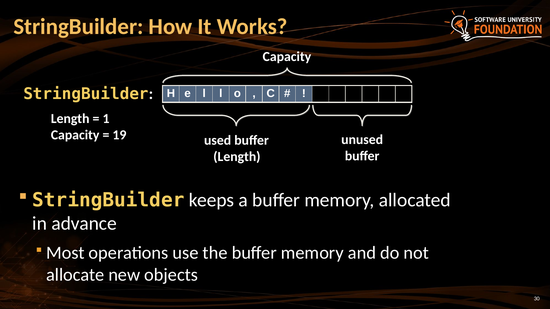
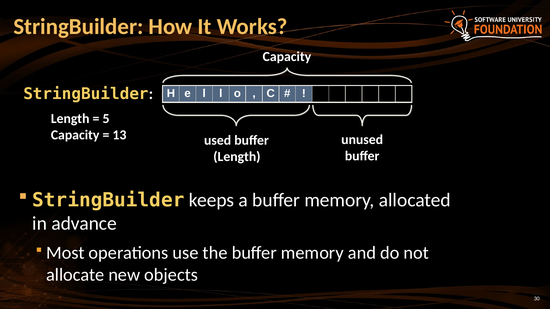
1: 1 -> 5
19: 19 -> 13
